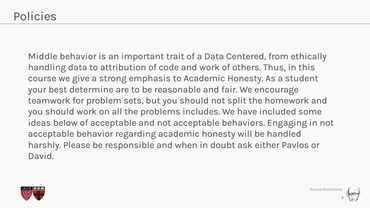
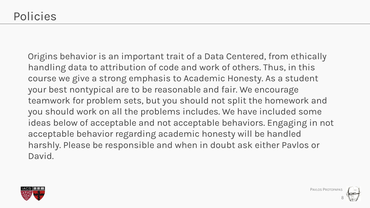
Middle: Middle -> Origins
determine: determine -> nontypical
